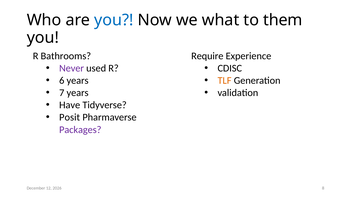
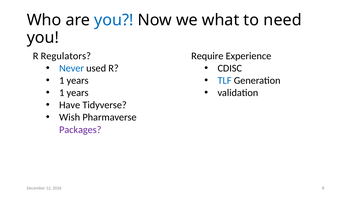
them: them -> need
Bathrooms: Bathrooms -> Regulators
Never colour: purple -> blue
6 at (62, 81): 6 -> 1
TLF colour: orange -> blue
7 at (62, 93): 7 -> 1
Posit: Posit -> Wish
